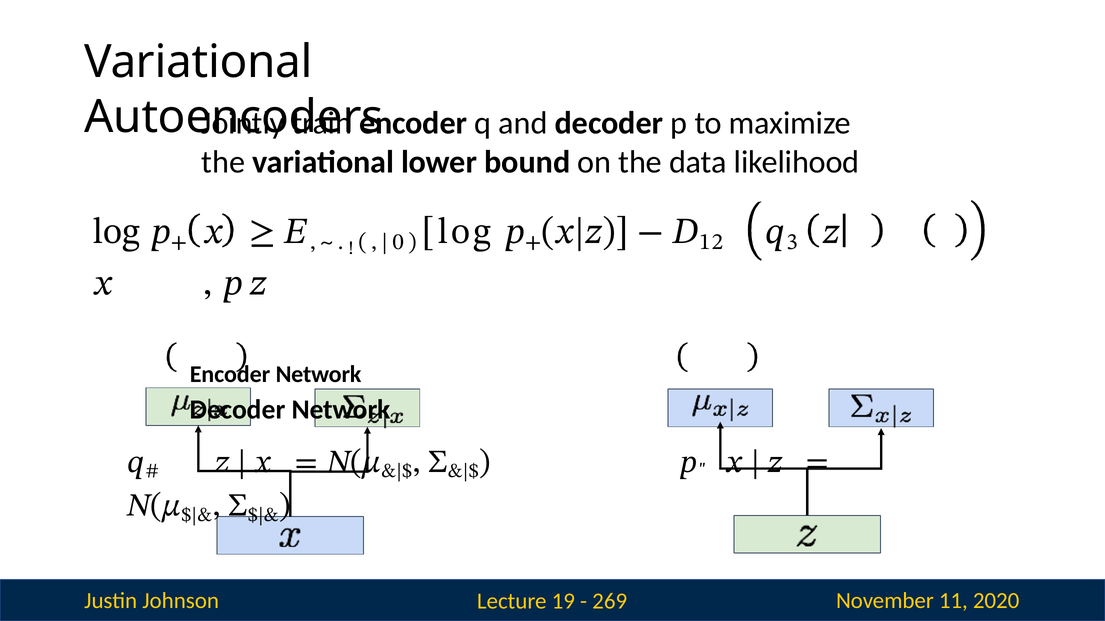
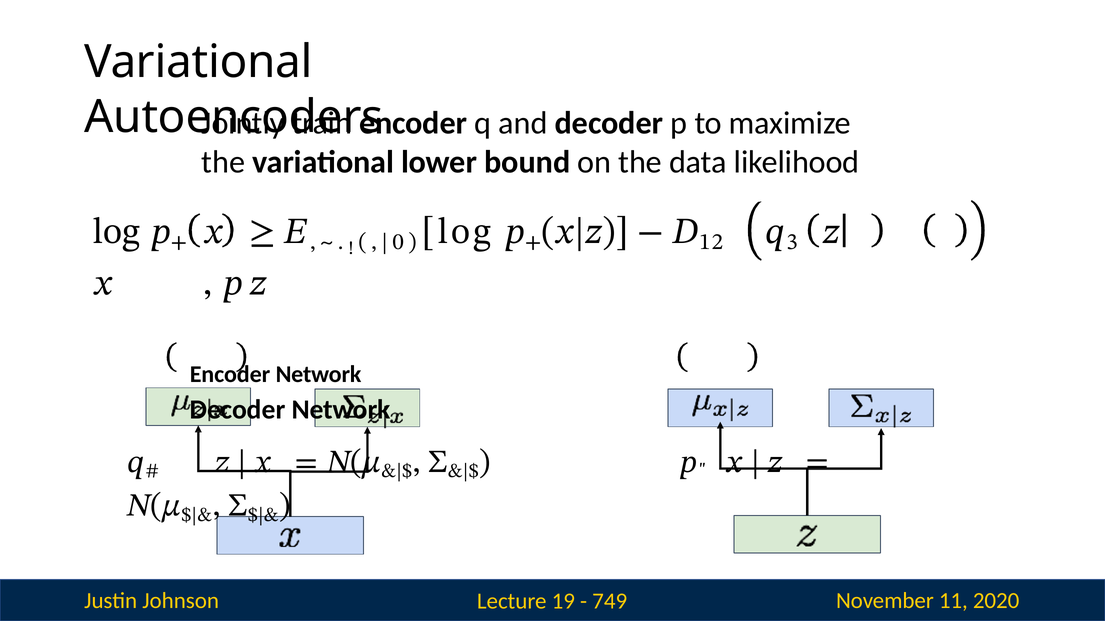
269: 269 -> 749
